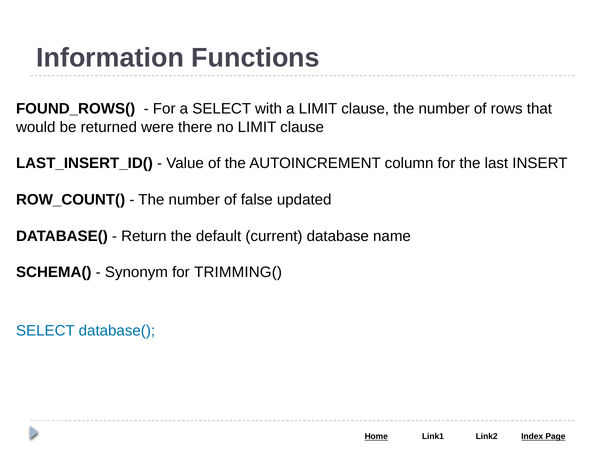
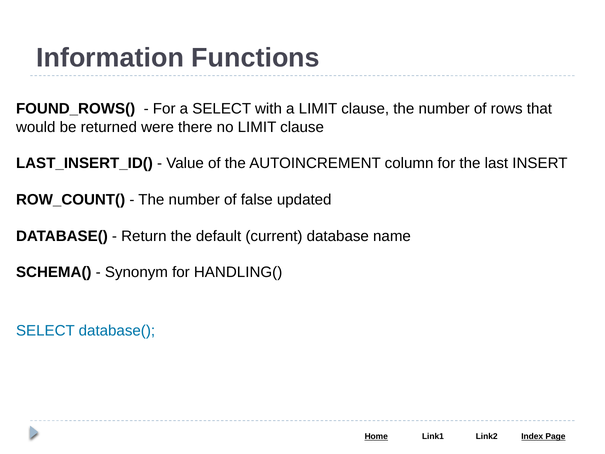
TRIMMING(: TRIMMING( -> HANDLING(
